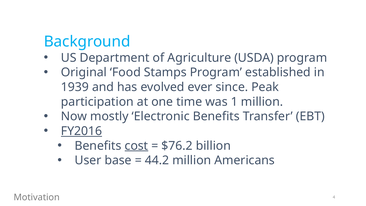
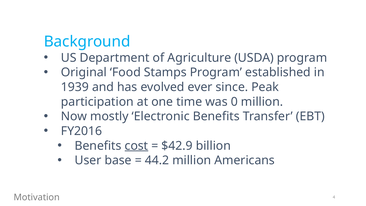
1: 1 -> 0
FY2016 underline: present -> none
$76.2: $76.2 -> $42.9
